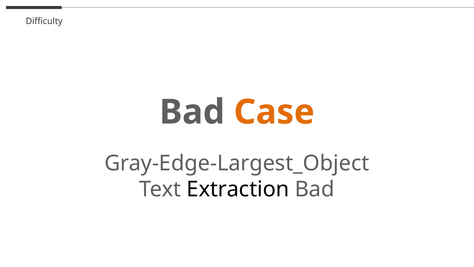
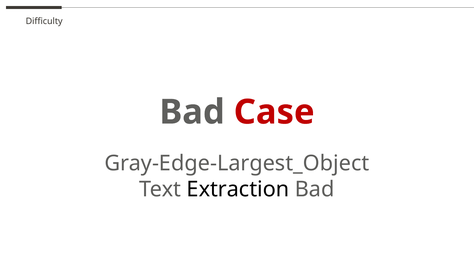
Case colour: orange -> red
